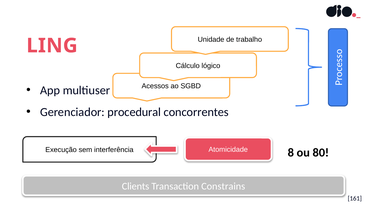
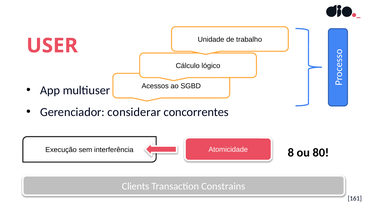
LING: LING -> USER
procedural: procedural -> considerar
